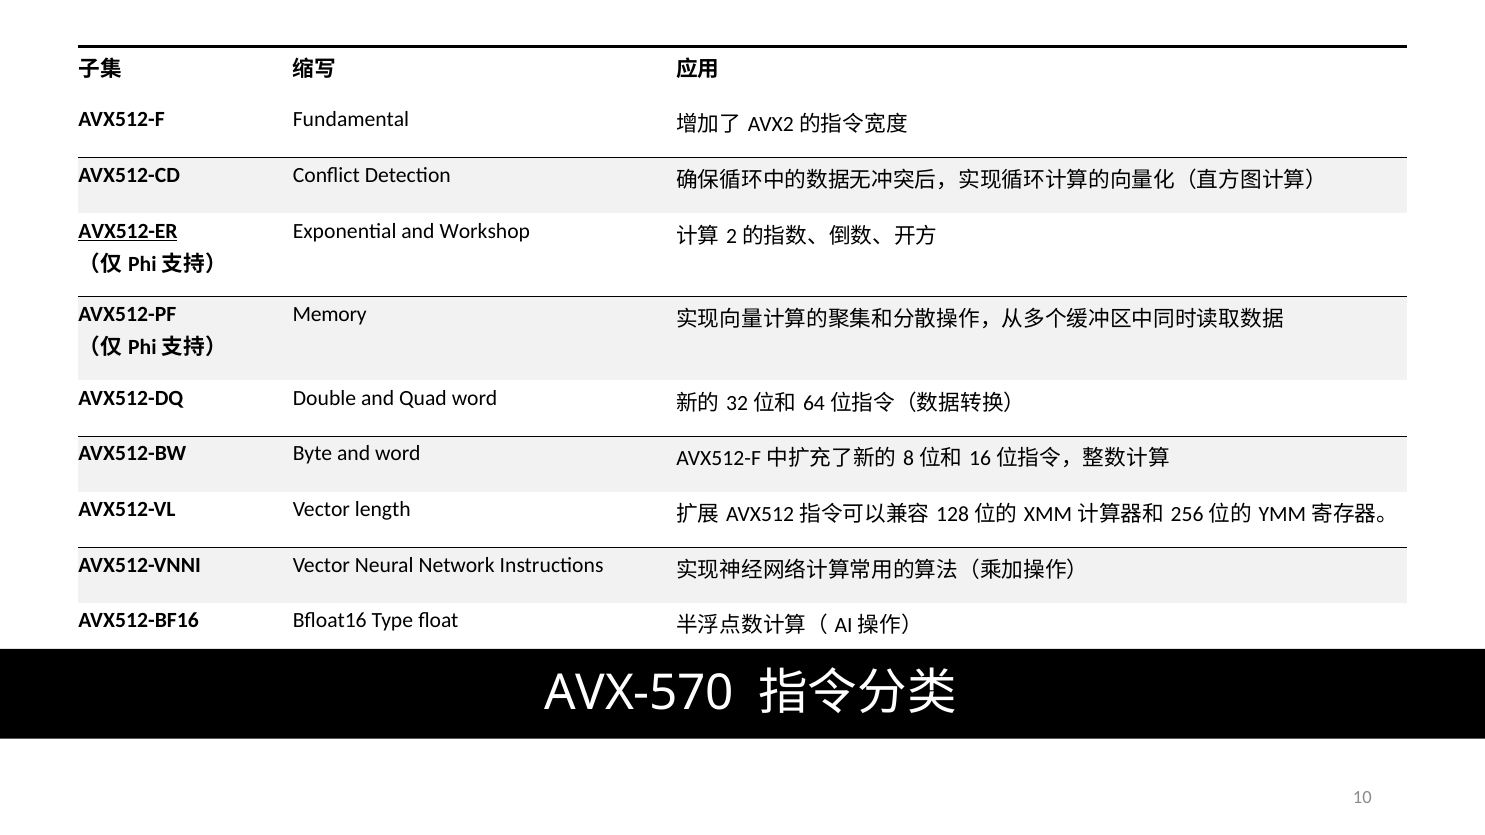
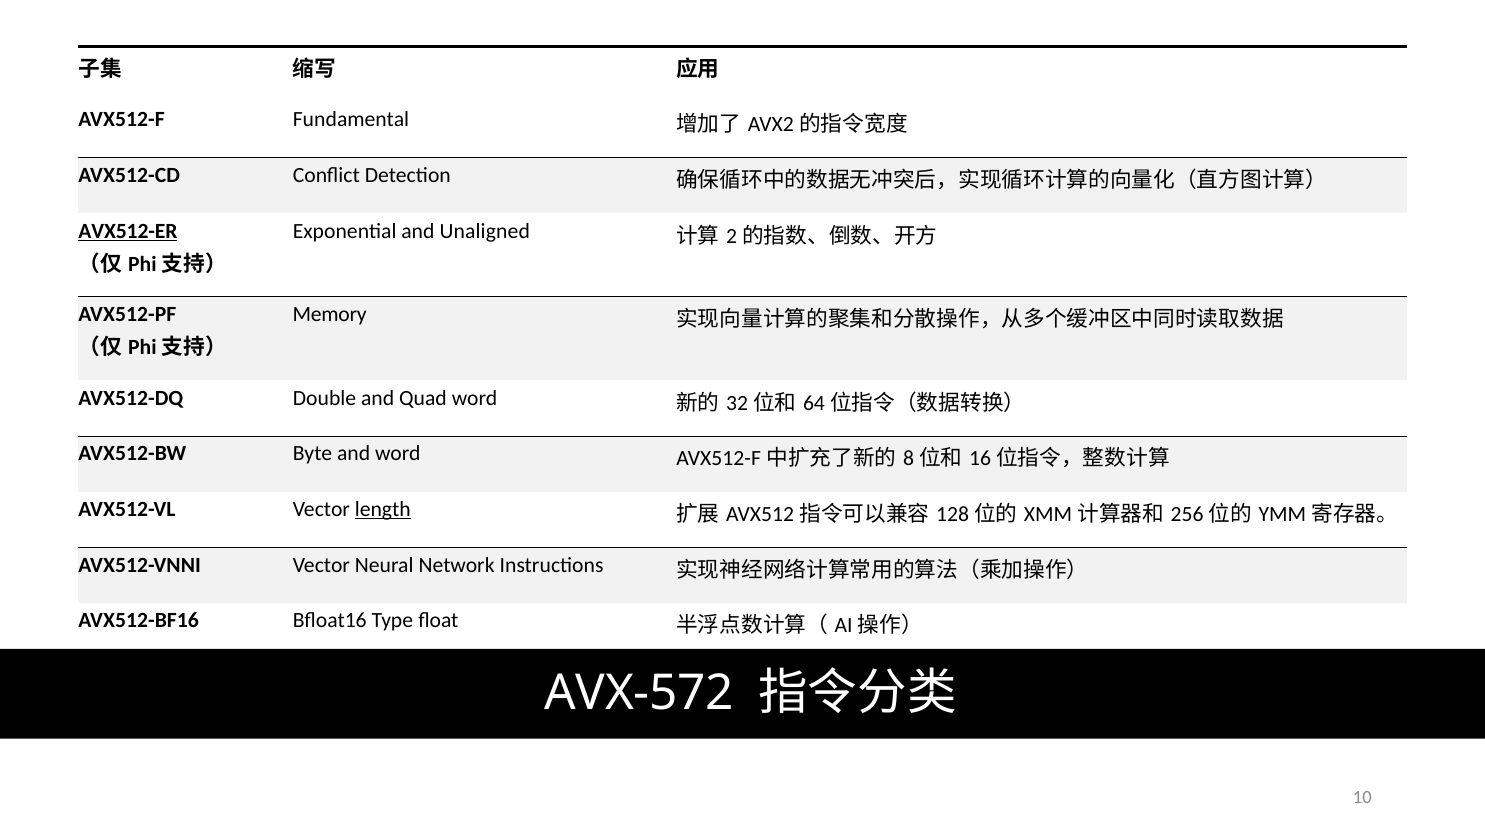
Workshop: Workshop -> Unaligned
length underline: none -> present
AVX-570: AVX-570 -> AVX-572
